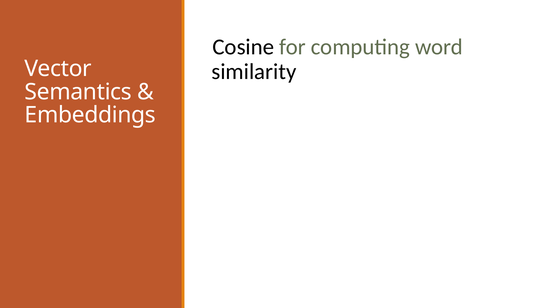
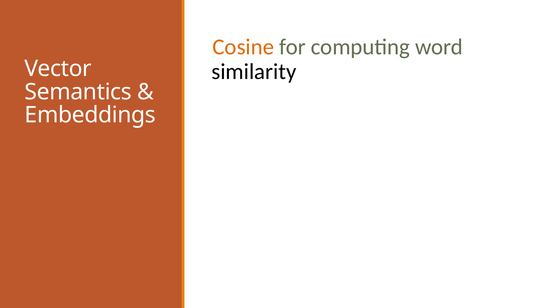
Cosine colour: black -> orange
